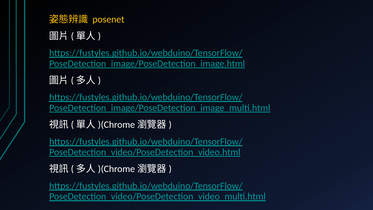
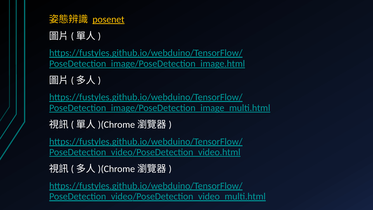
posenet underline: none -> present
